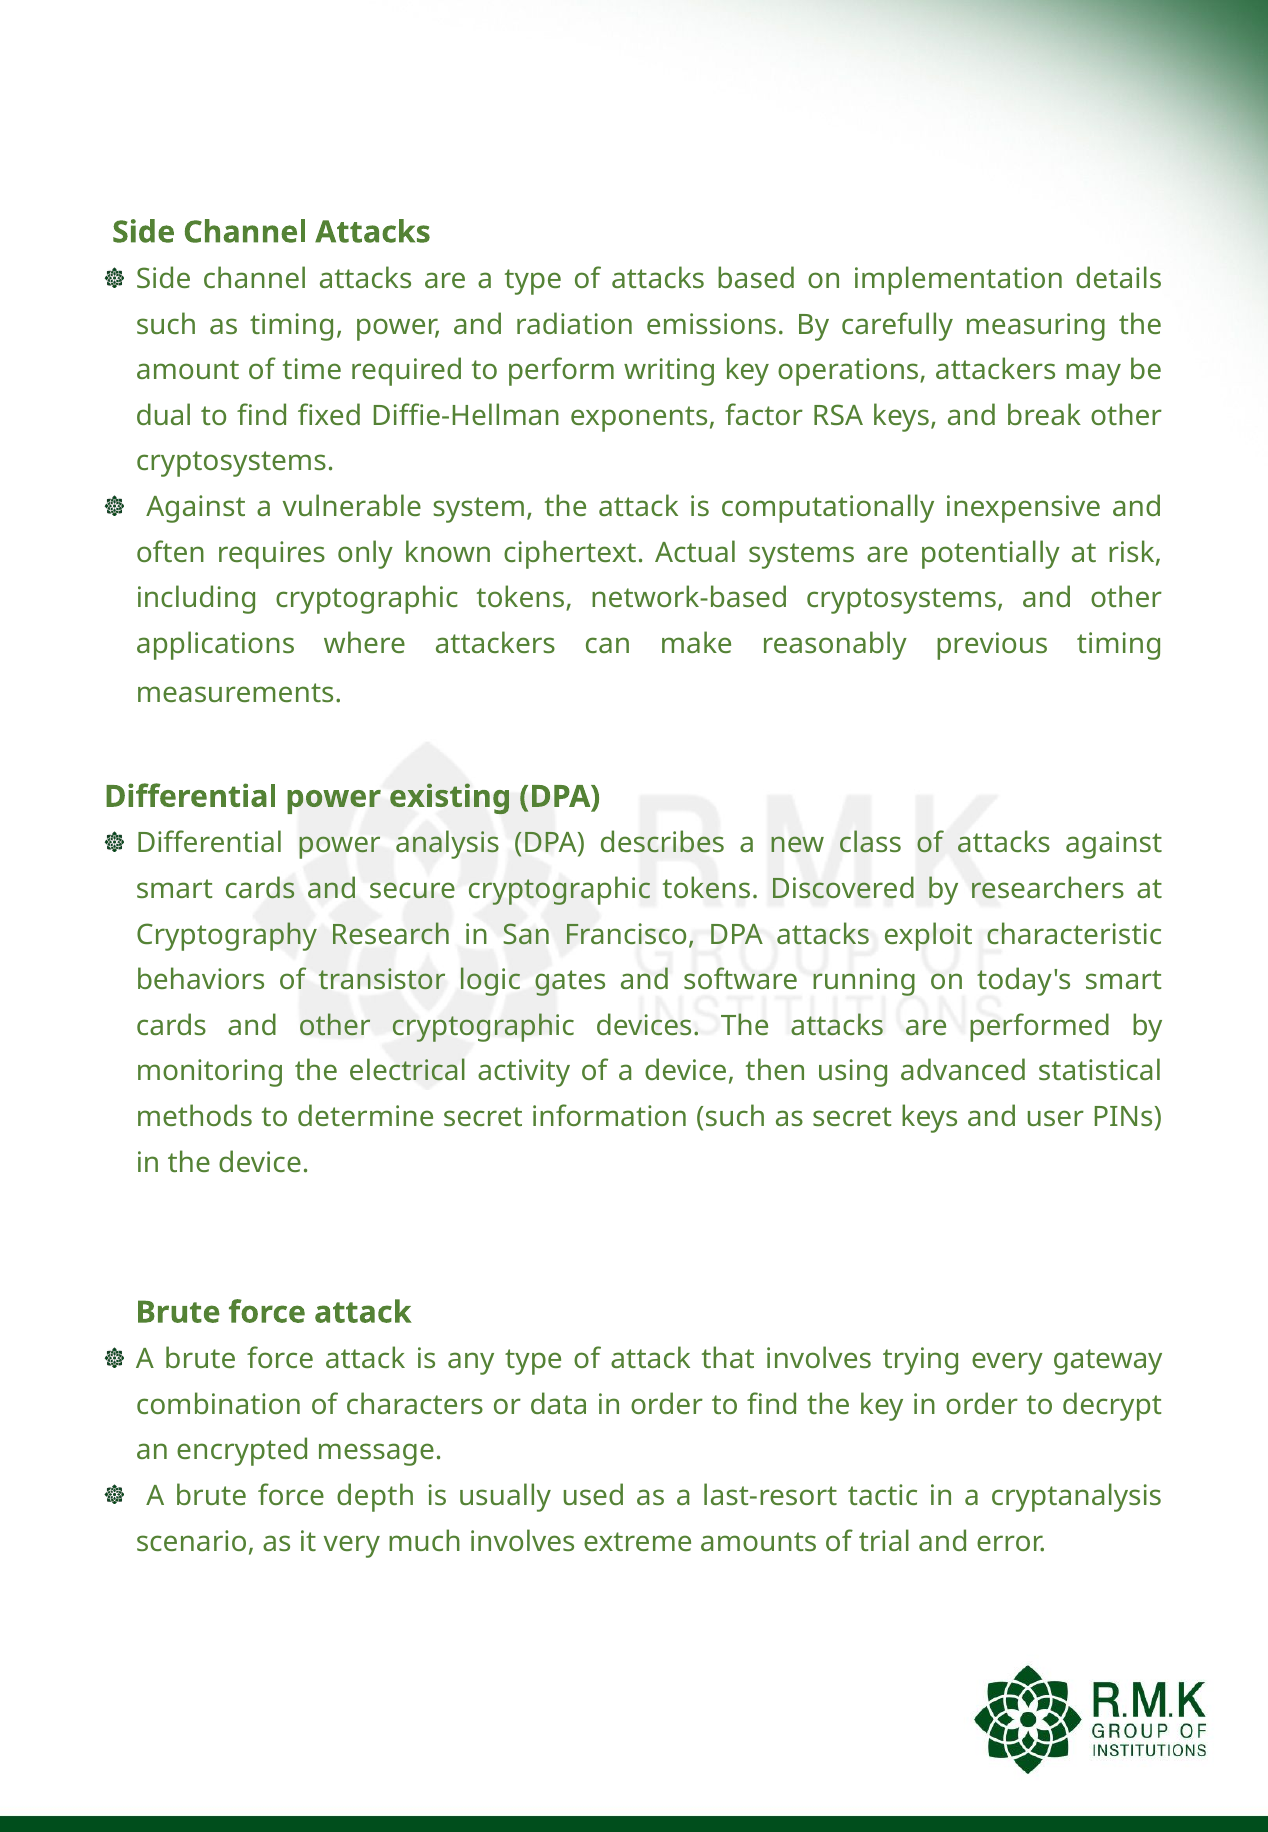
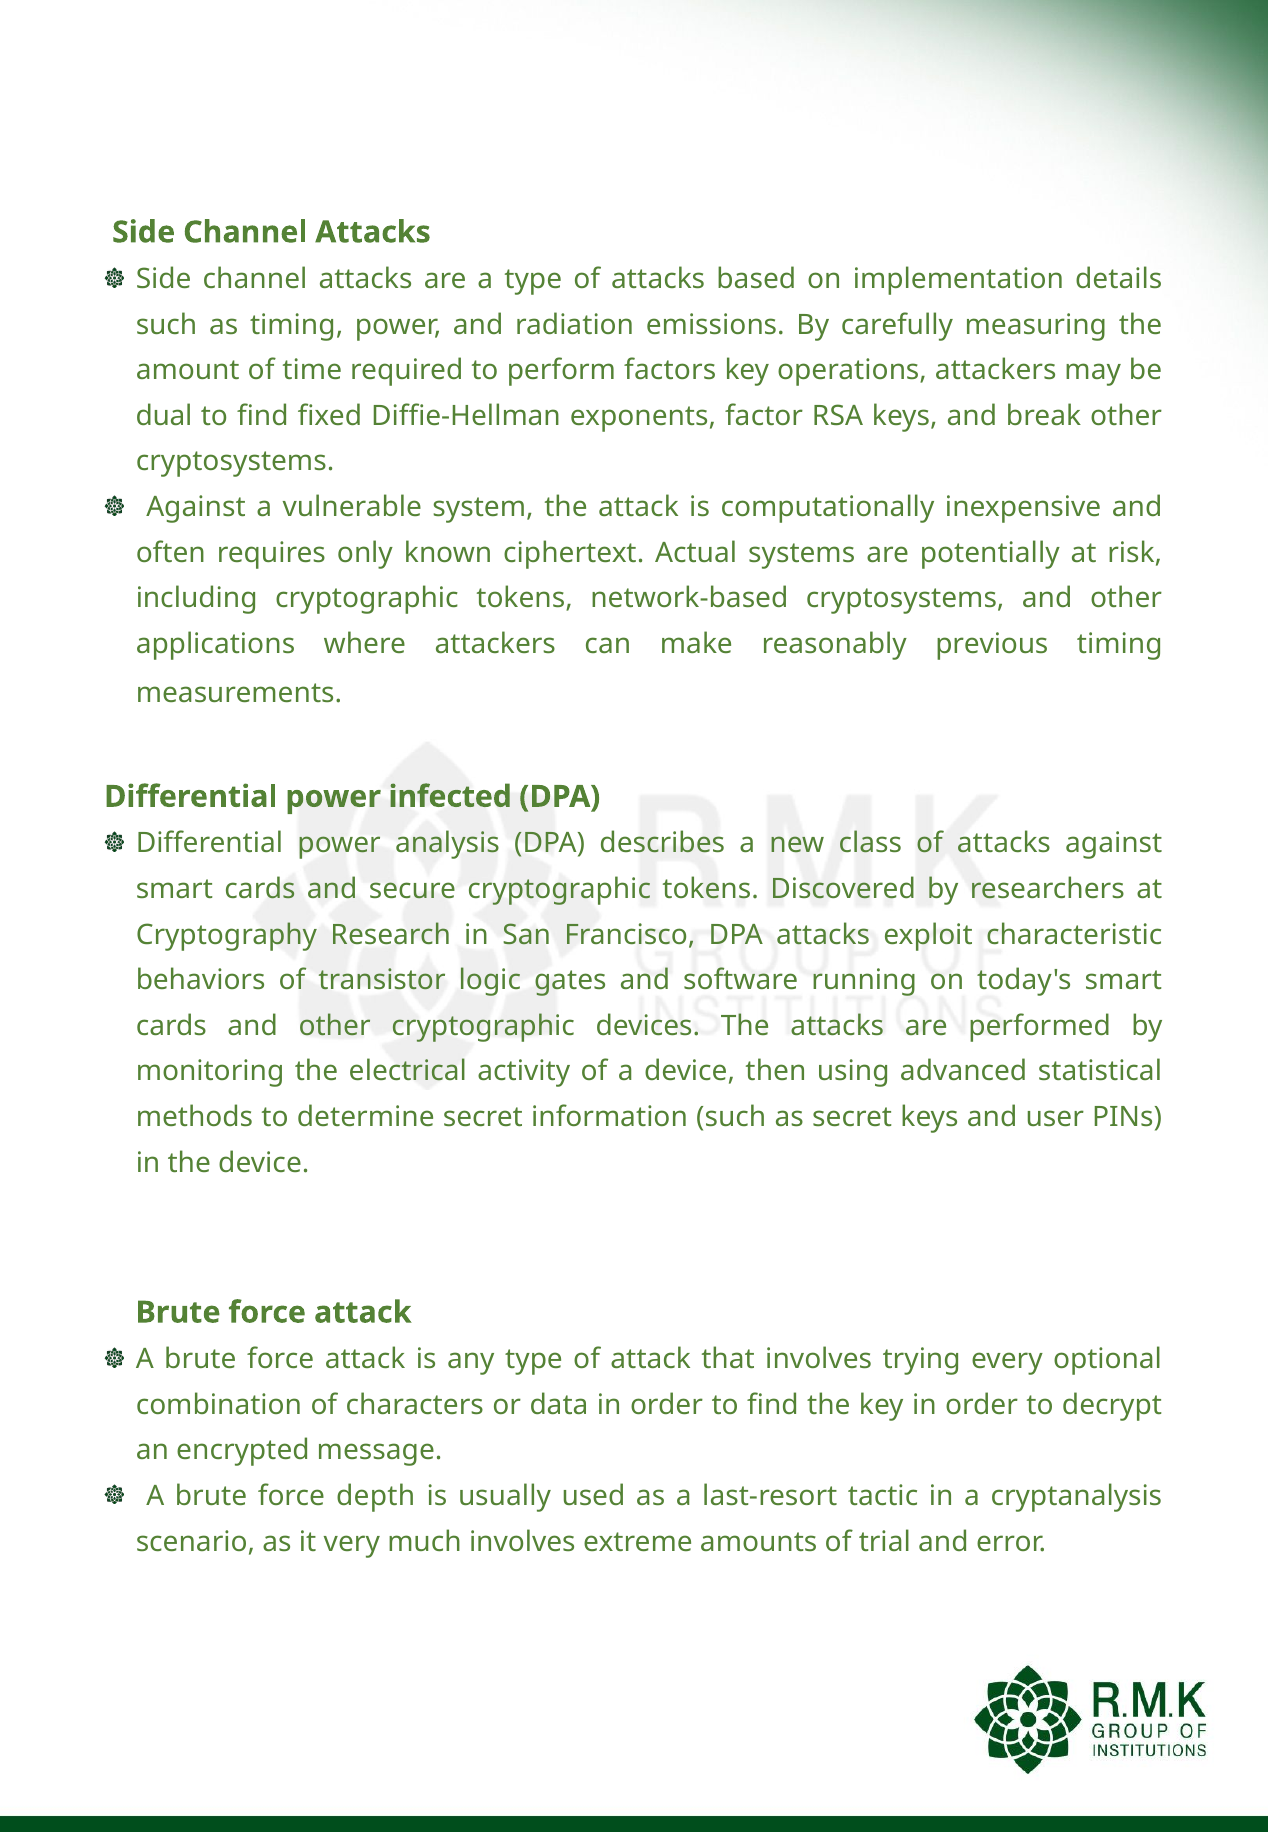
writing: writing -> factors
existing: existing -> infected
gateway: gateway -> optional
